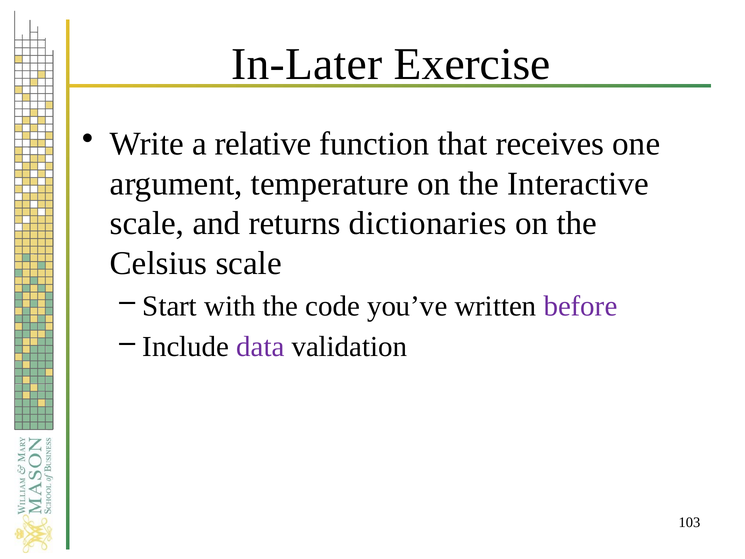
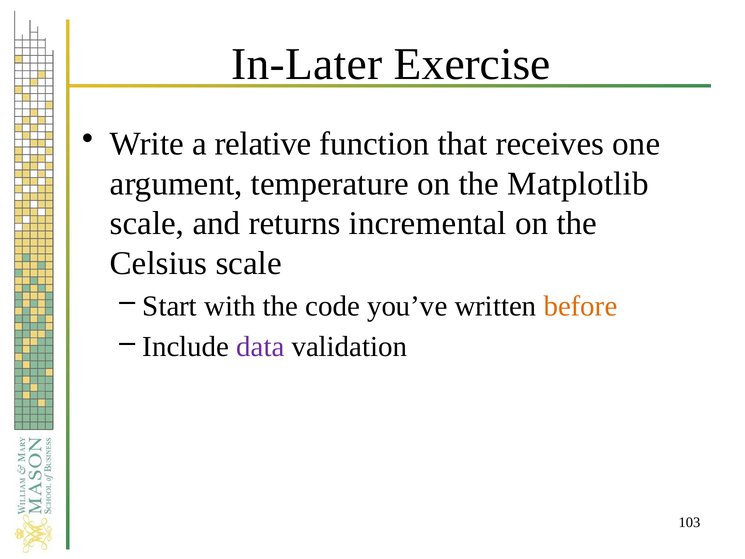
Interactive: Interactive -> Matplotlib
dictionaries: dictionaries -> incremental
before colour: purple -> orange
